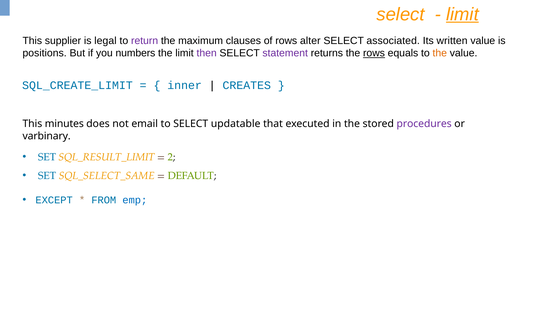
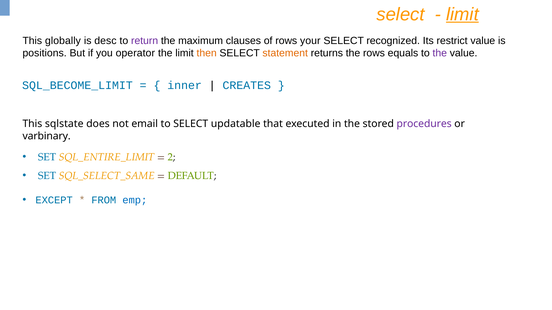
supplier: supplier -> globally
legal: legal -> desc
alter: alter -> your
associated: associated -> recognized
written: written -> restrict
numbers: numbers -> operator
then colour: purple -> orange
statement colour: purple -> orange
rows at (374, 53) underline: present -> none
the at (440, 53) colour: orange -> purple
SQL_CREATE_LIMIT: SQL_CREATE_LIMIT -> SQL_BECOME_LIMIT
minutes: minutes -> sqlstate
SQL_RESULT_LIMIT: SQL_RESULT_LIMIT -> SQL_ENTIRE_LIMIT
